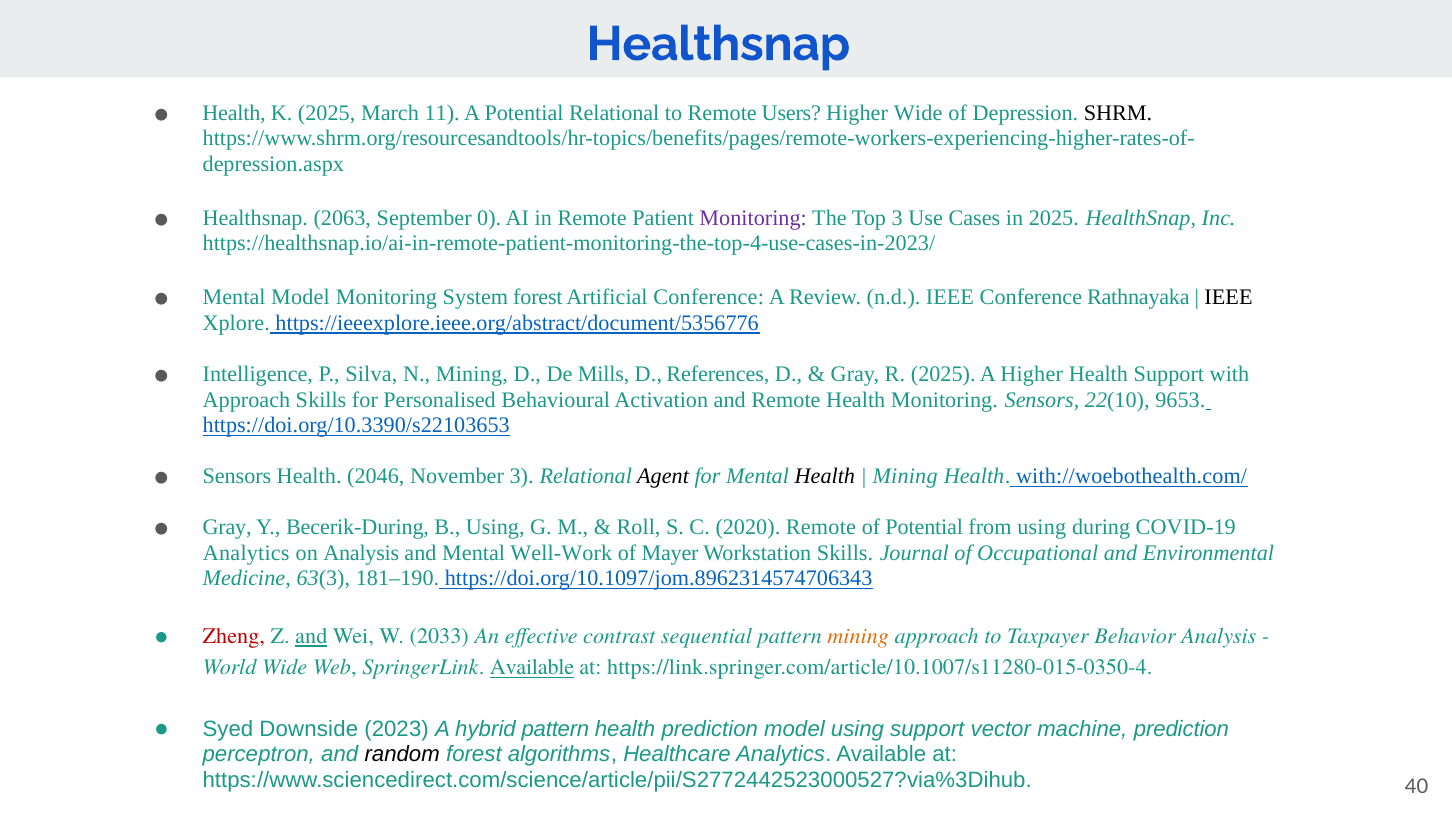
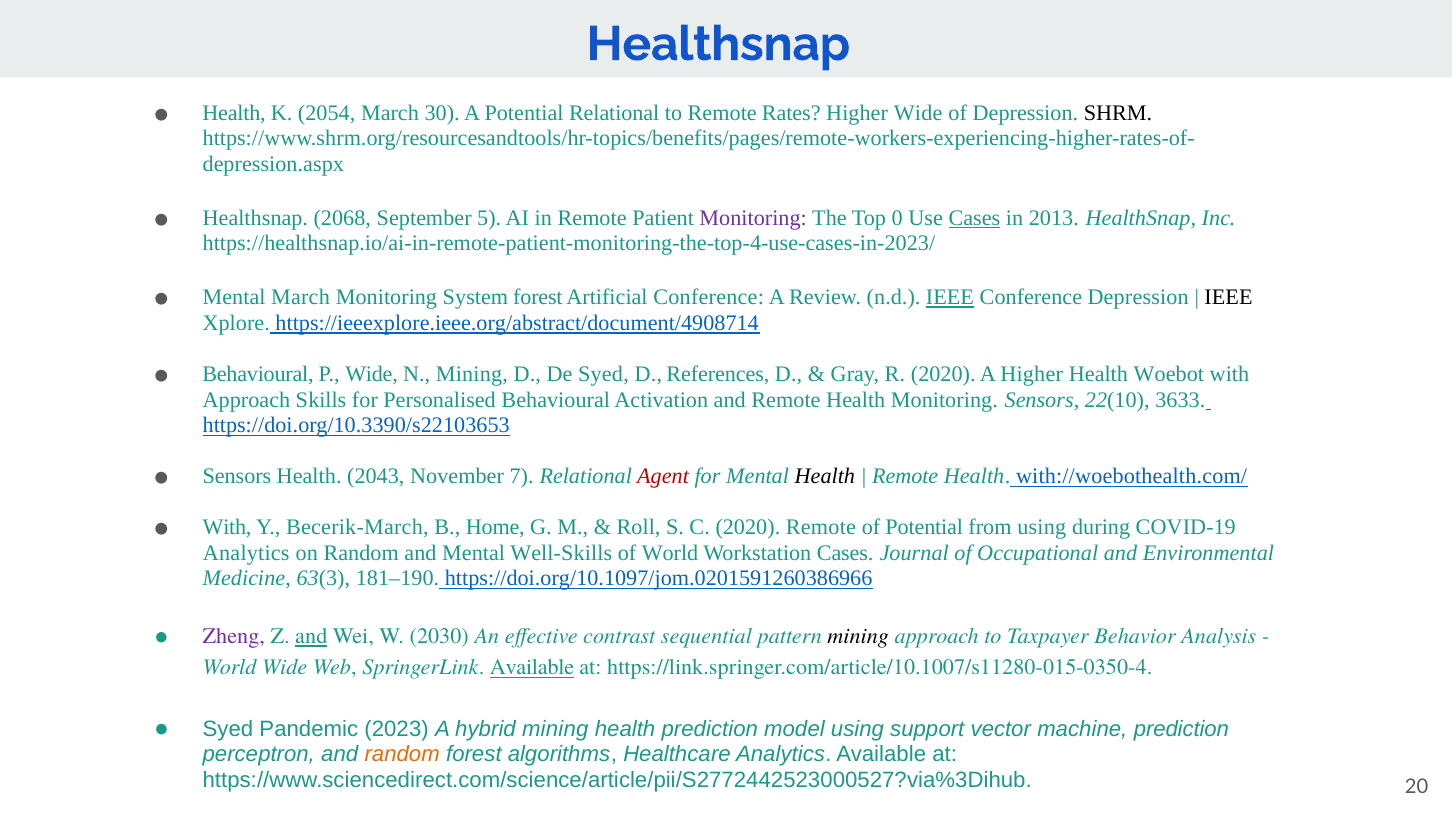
K 2025: 2025 -> 2054
11: 11 -> 30
Users: Users -> Rates
2063: 2063 -> 2068
0: 0 -> 5
Top 3: 3 -> 0
Cases at (974, 218) underline: none -> present
in 2025: 2025 -> 2013
Mental Model: Model -> March
IEEE at (950, 297) underline: none -> present
Conference Rathnayaka: Rathnayaka -> Depression
https://ieeexplore.ieee.org/abstract/document/5356776: https://ieeexplore.ieee.org/abstract/document/5356776 -> https://ieeexplore.ieee.org/abstract/document/4908714
Intelligence at (258, 374): Intelligence -> Behavioural
P Silva: Silva -> Wide
De Mills: Mills -> Syed
R 2025: 2025 -> 2020
Health Support: Support -> Woebot
9653: 9653 -> 3633
2046: 2046 -> 2043
November 3: 3 -> 7
Agent colour: black -> red
Mining at (905, 476): Mining -> Remote
Gray at (227, 527): Gray -> With
Becerik-During: Becerik-During -> Becerik-March
B Using: Using -> Home
on Analysis: Analysis -> Random
Well-Work: Well-Work -> Well-Skills
of Mayer: Mayer -> World
Workstation Skills: Skills -> Cases
https://doi.org/10.1097/jom.8962314574706343: https://doi.org/10.1097/jom.8962314574706343 -> https://doi.org/10.1097/jom.0201591260386966
Zheng colour: red -> purple
2033: 2033 -> 2030
mining at (858, 636) colour: orange -> black
Downside: Downside -> Pandemic
hybrid pattern: pattern -> mining
random at (402, 754) colour: black -> orange
40: 40 -> 20
